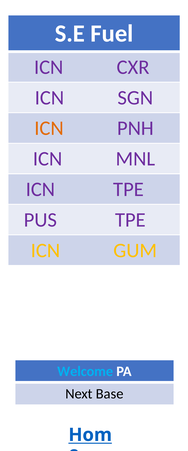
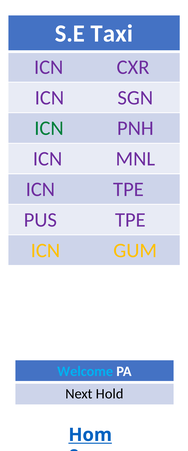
Fuel: Fuel -> Taxi
ICN at (49, 128) colour: orange -> green
Base: Base -> Hold
